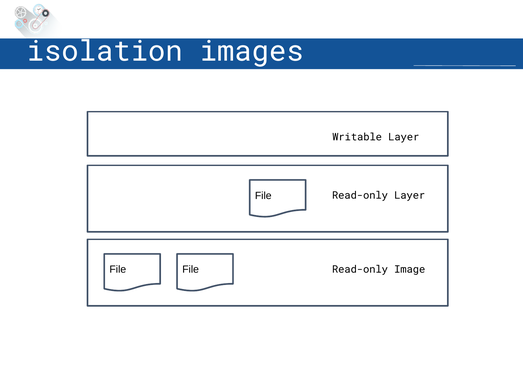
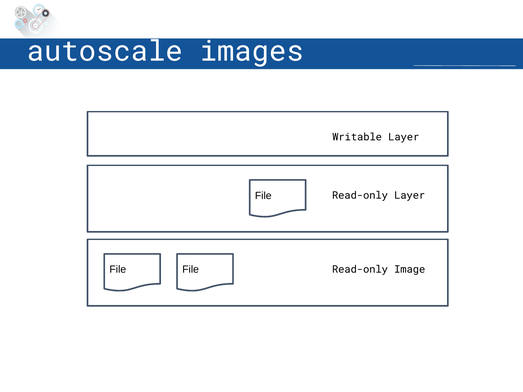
isolation: isolation -> autoscale
